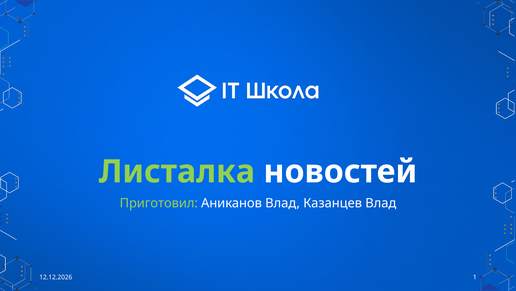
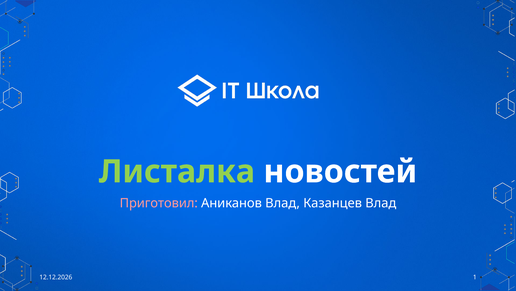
Приготовил colour: light green -> pink
